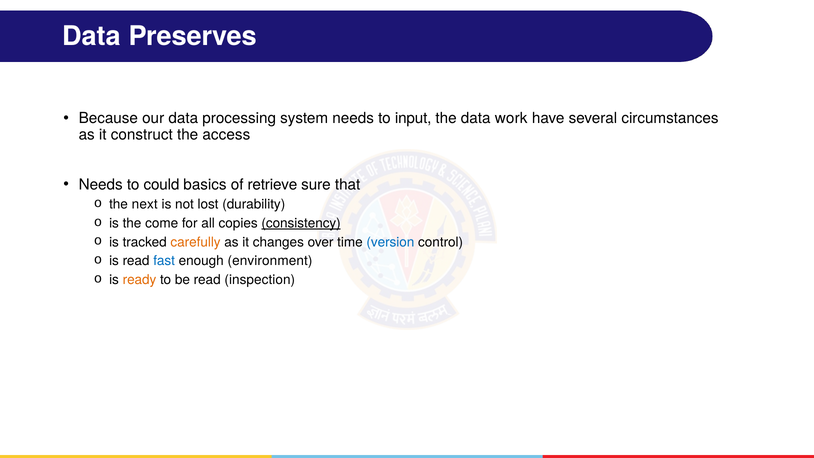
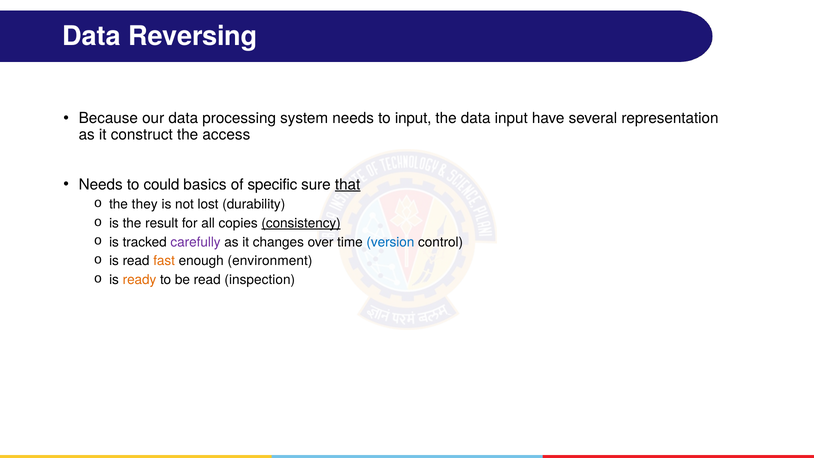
Preserves: Preserves -> Reversing
data work: work -> input
circumstances: circumstances -> representation
retrieve: retrieve -> specific
that underline: none -> present
next: next -> they
come: come -> result
carefully colour: orange -> purple
fast colour: blue -> orange
